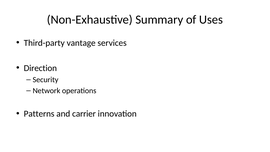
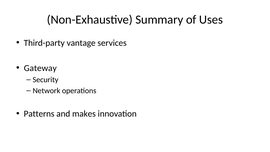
Direction: Direction -> Gateway
carrier: carrier -> makes
